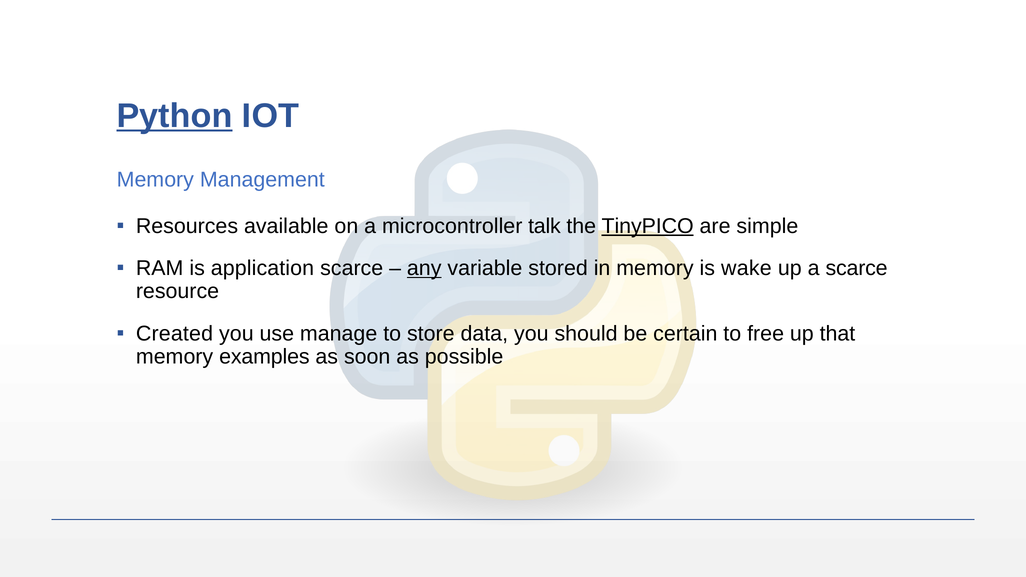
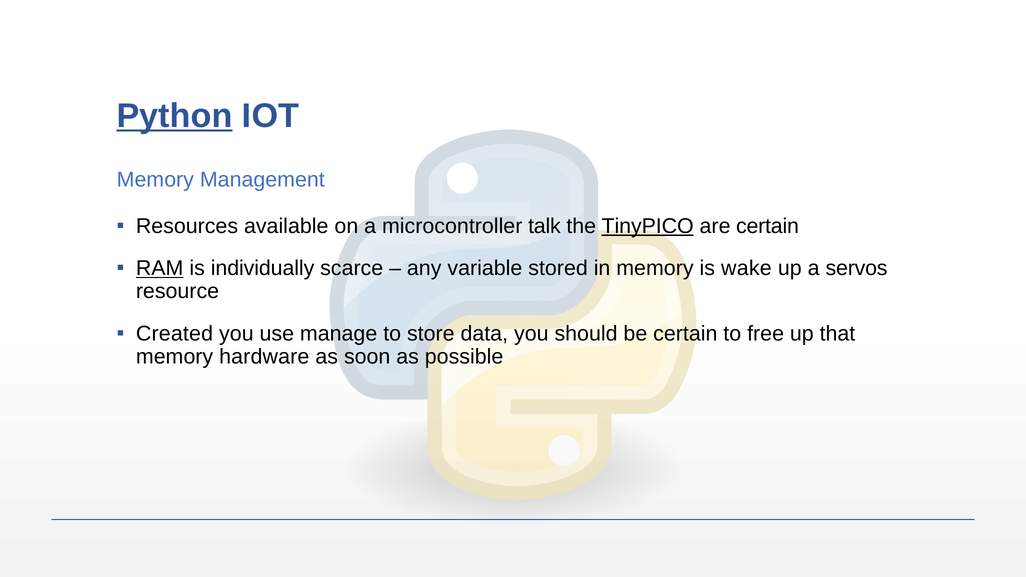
are simple: simple -> certain
RAM underline: none -> present
application: application -> individually
any underline: present -> none
a scarce: scarce -> servos
examples: examples -> hardware
